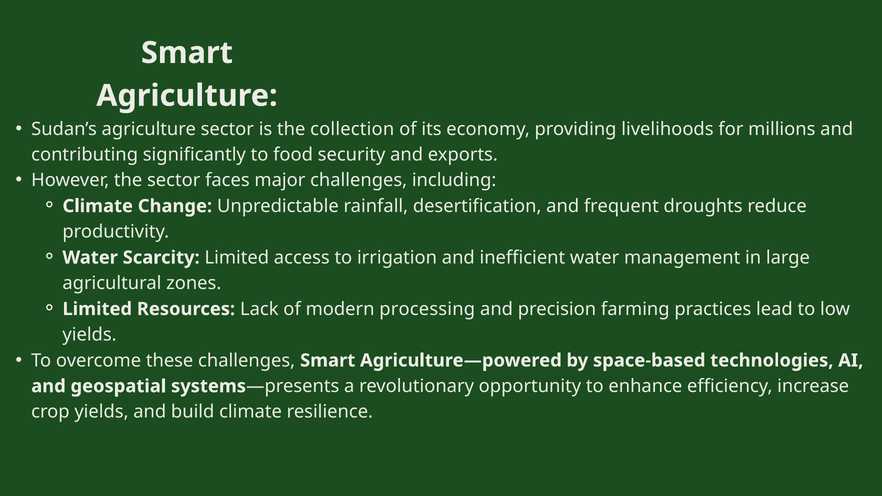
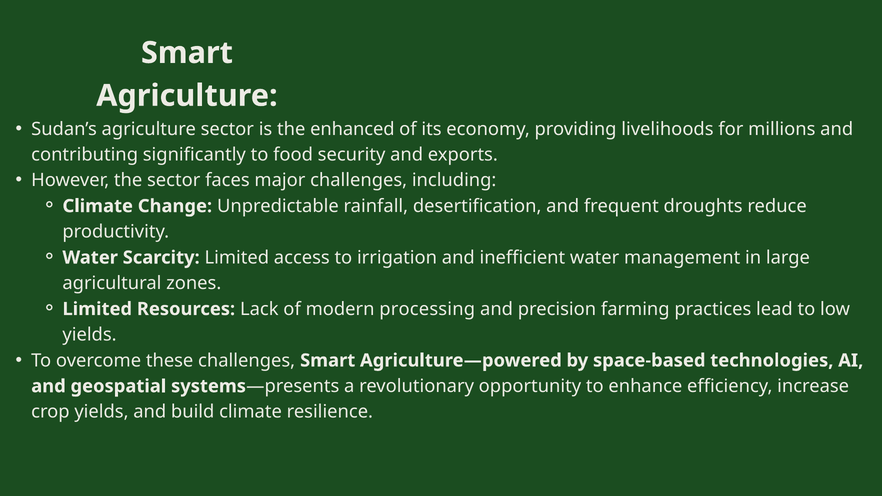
collection: collection -> enhanced
